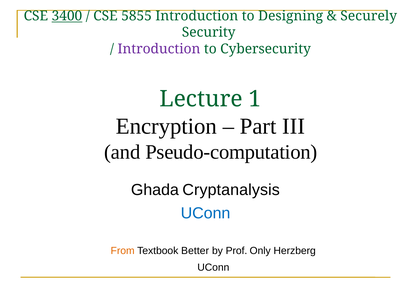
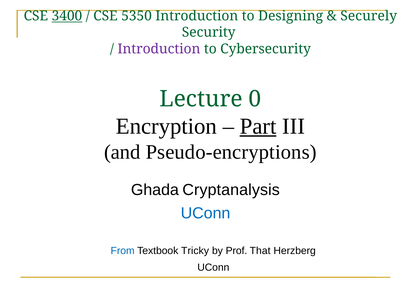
5855: 5855 -> 5350
1: 1 -> 0
Part underline: none -> present
Pseudo-computation: Pseudo-computation -> Pseudo-encryptions
From colour: orange -> blue
Better: Better -> Tricky
Only: Only -> That
